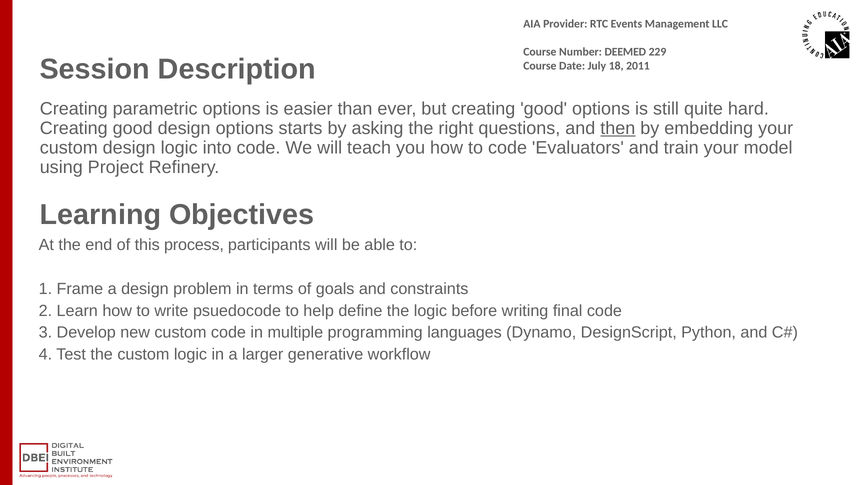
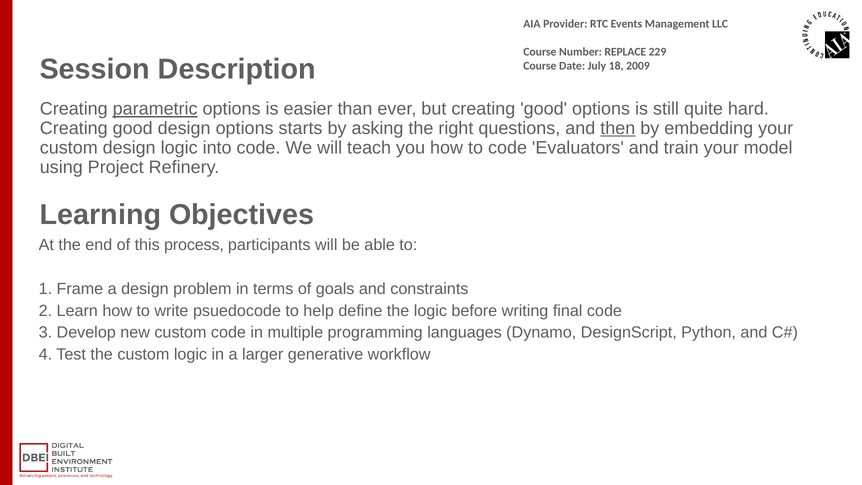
DEEMED: DEEMED -> REPLACE
2011: 2011 -> 2009
parametric underline: none -> present
